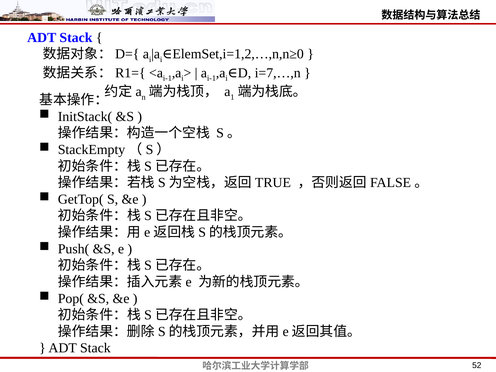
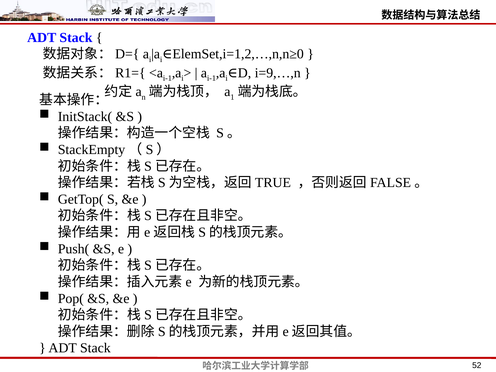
i=7,…,n: i=7,…,n -> i=9,…,n
